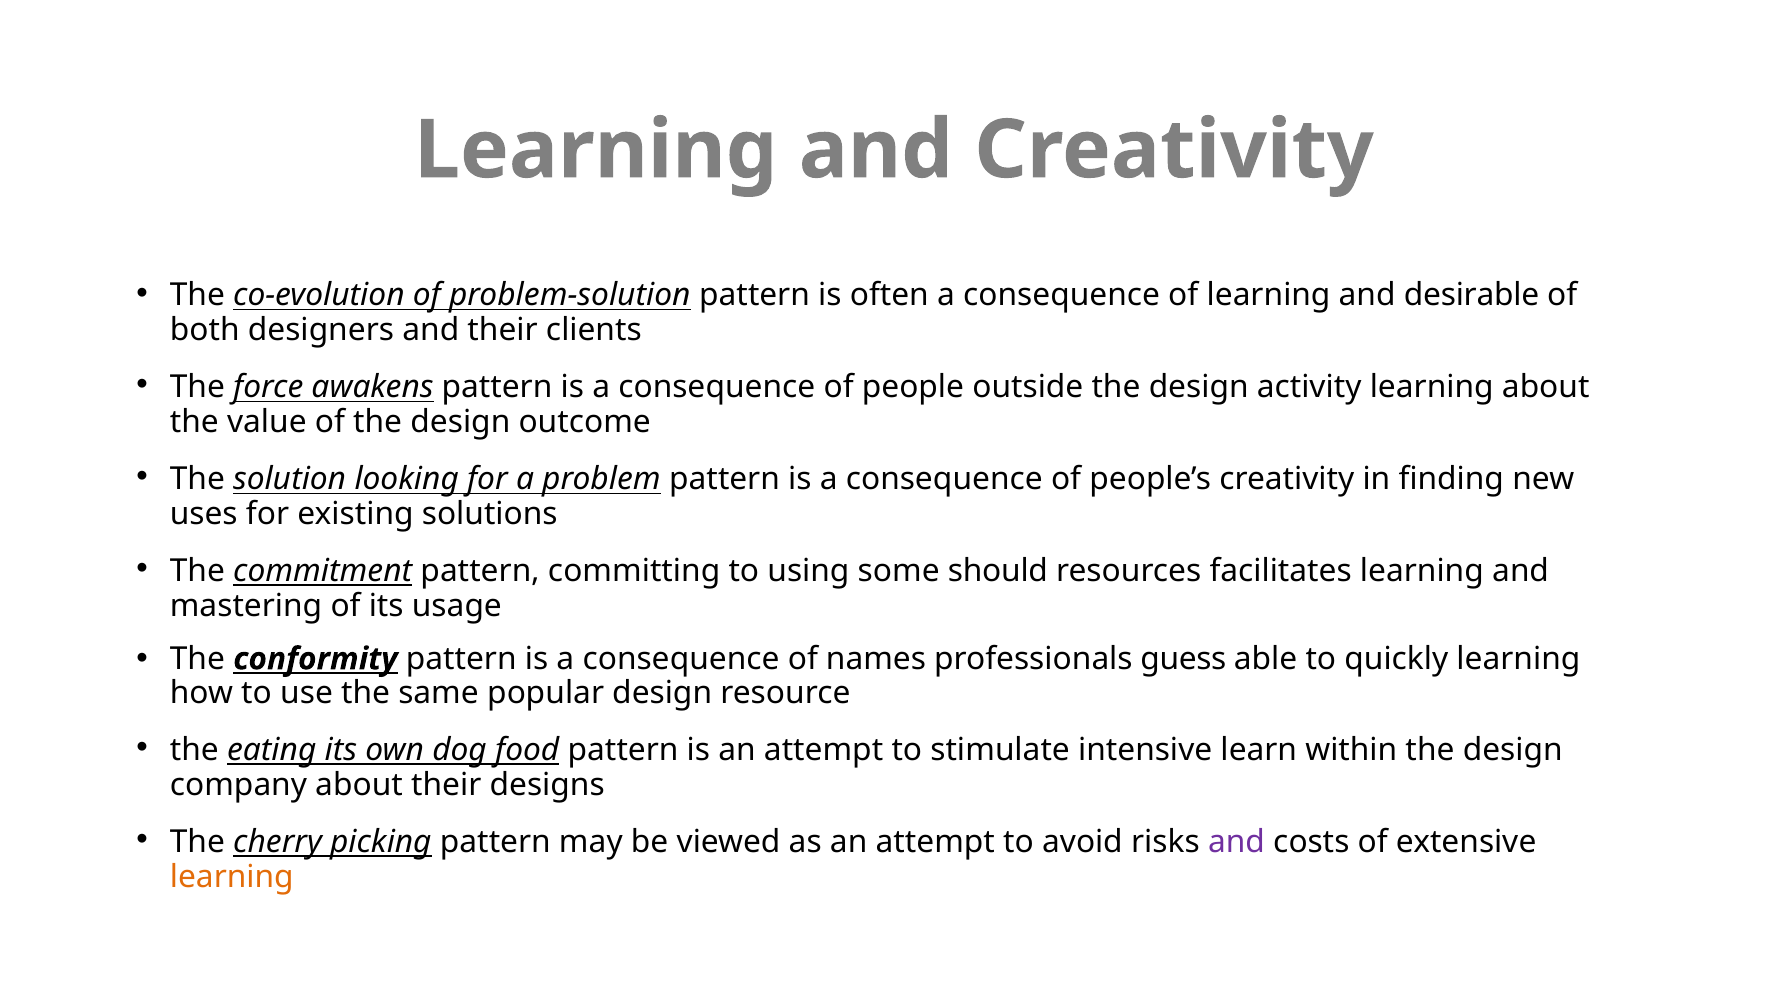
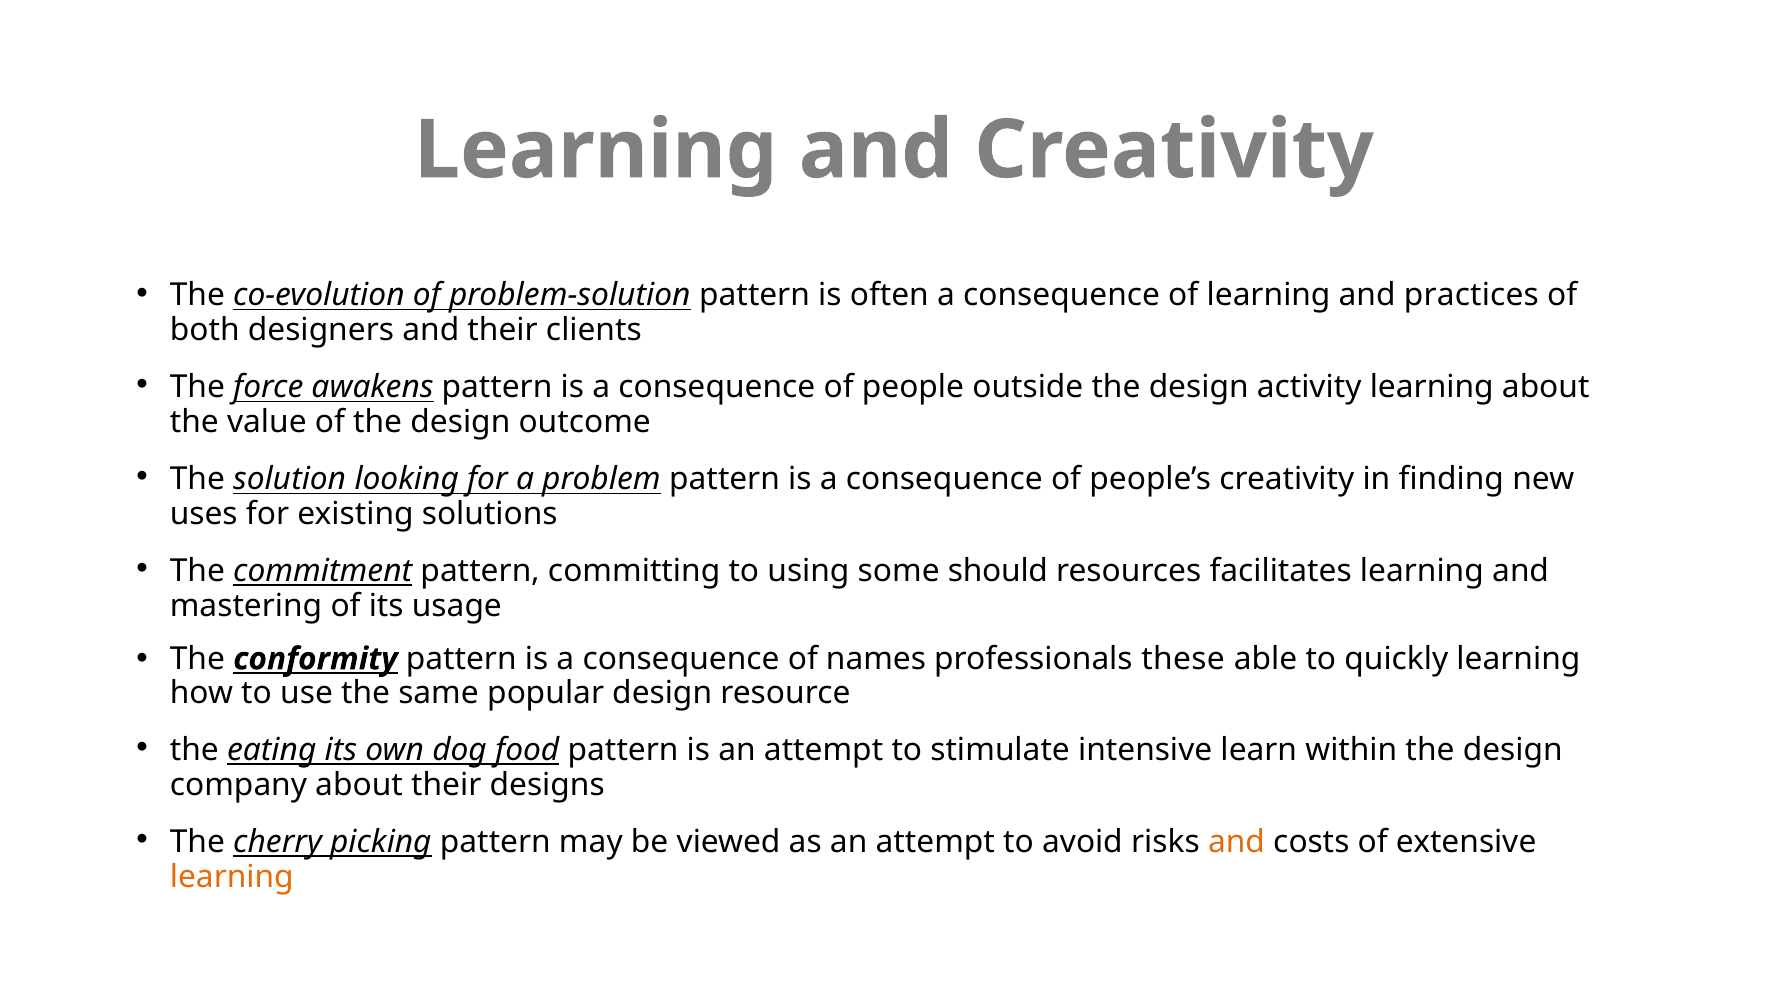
desirable: desirable -> practices
guess: guess -> these
and at (1236, 842) colour: purple -> orange
